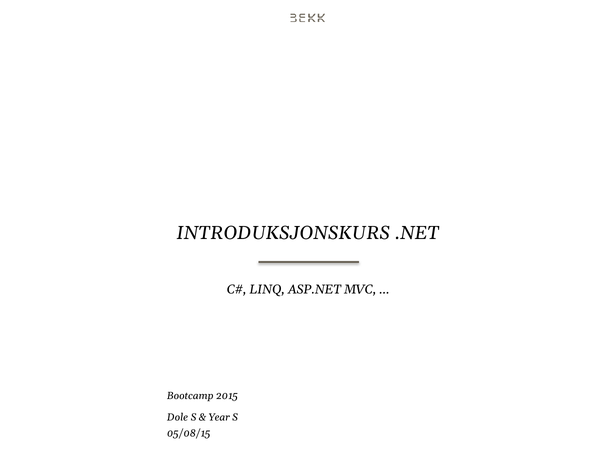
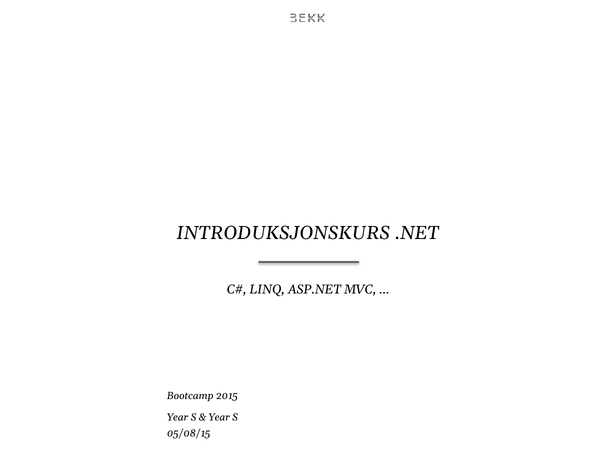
Dole at (178, 417): Dole -> Year
